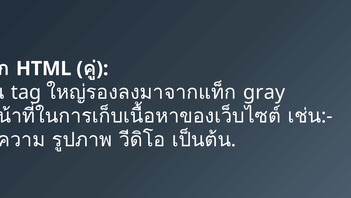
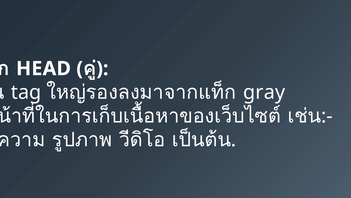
HTML: HTML -> HEAD
